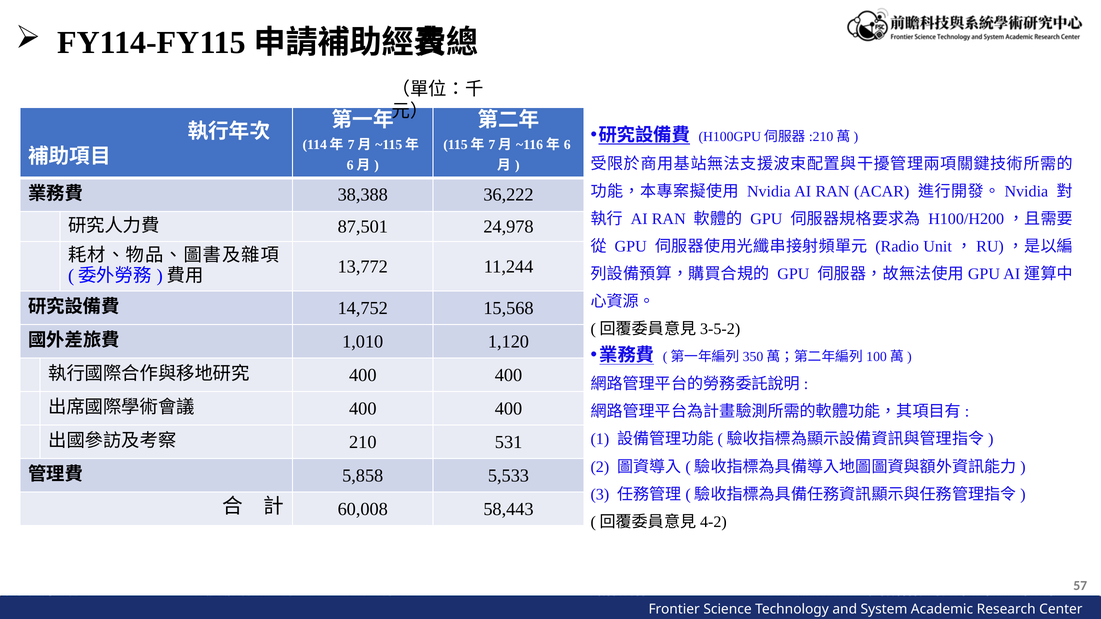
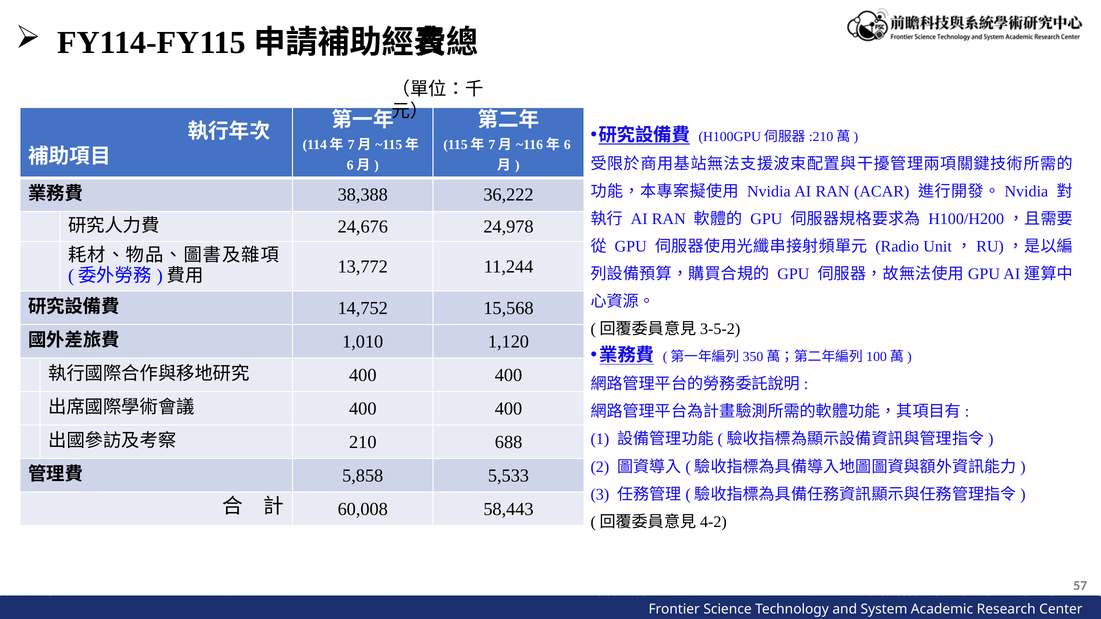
87,501: 87,501 -> 24,676
531: 531 -> 688
